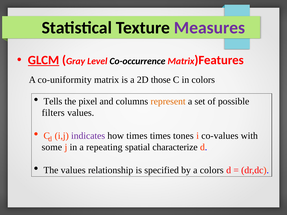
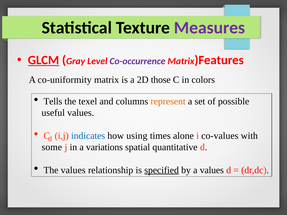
Co-occurrence colour: black -> purple
pixel: pixel -> texel
filters: filters -> useful
indicates colour: purple -> blue
how times: times -> using
tones: tones -> alone
repeating: repeating -> variations
characterize: characterize -> quantitative
specified underline: none -> present
a colors: colors -> values
